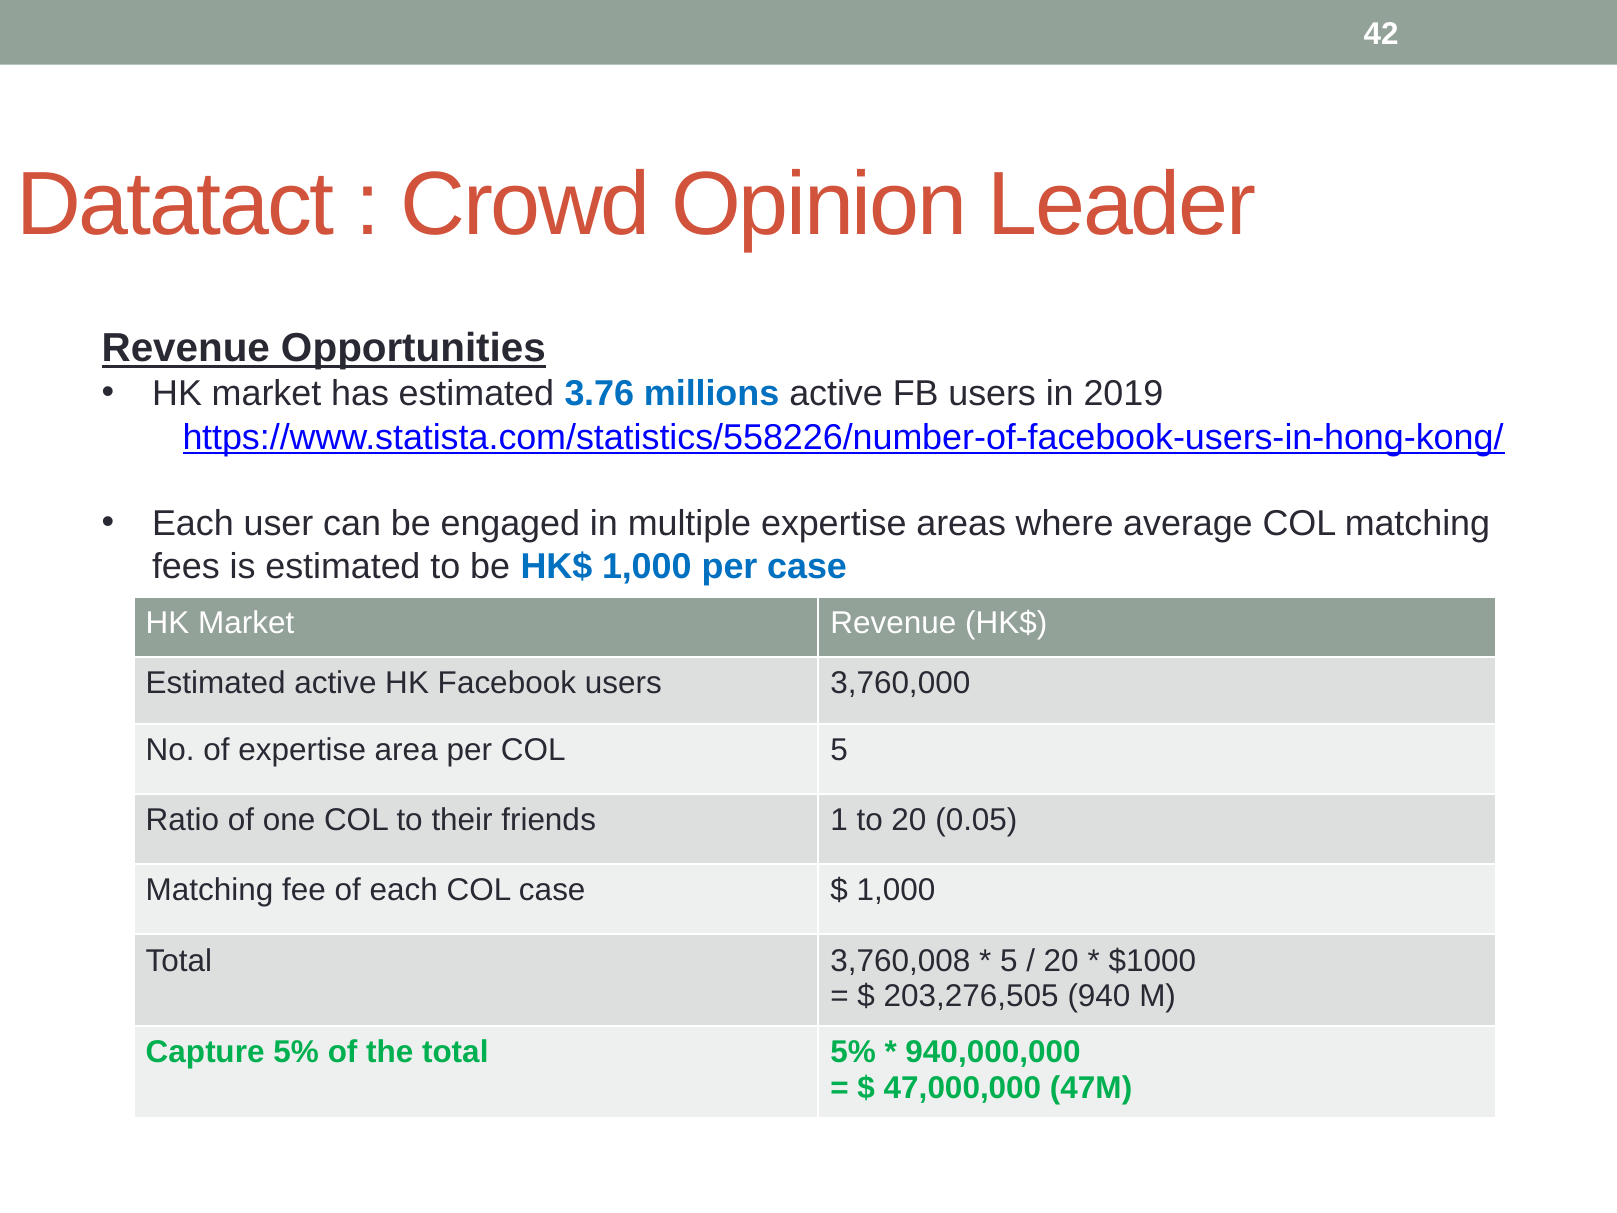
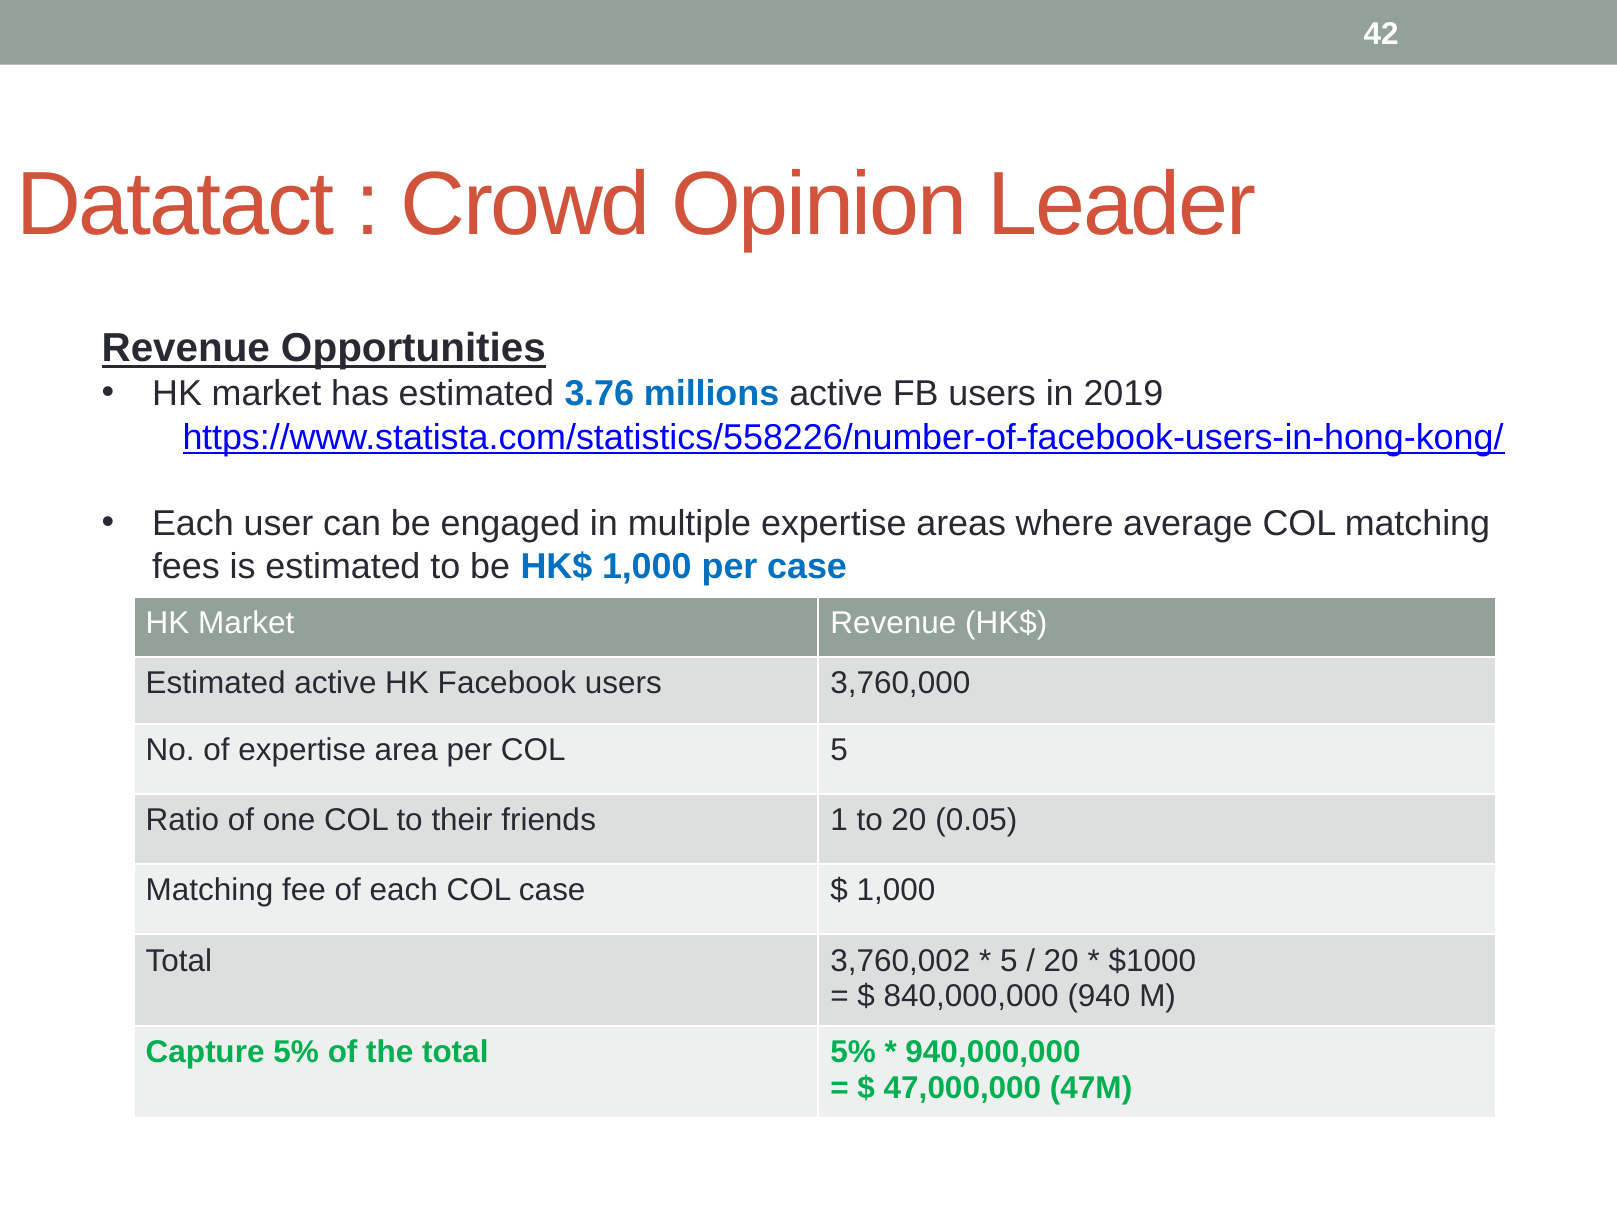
3,760,008: 3,760,008 -> 3,760,002
203,276,505: 203,276,505 -> 840,000,000
